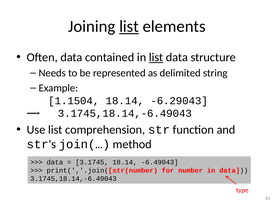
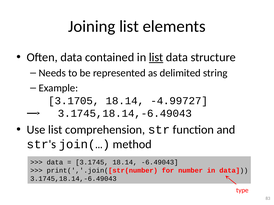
list at (129, 27) underline: present -> none
1.1504: 1.1504 -> 3.1705
-6.29043: -6.29043 -> -4.99727
